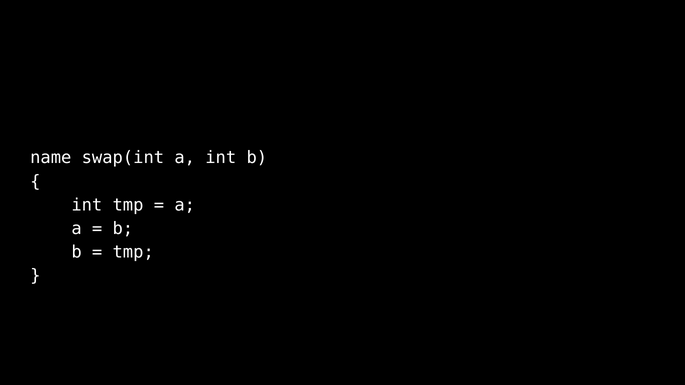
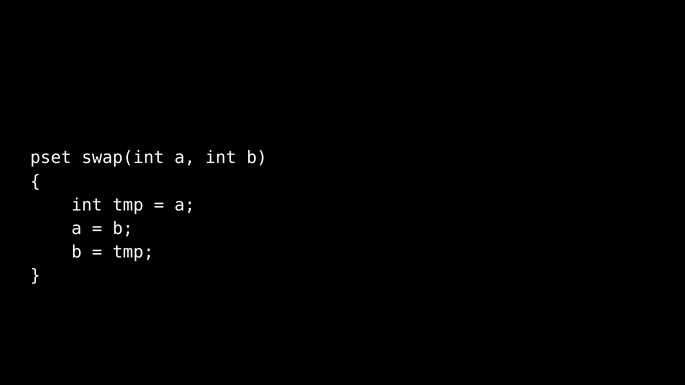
name: name -> pset
